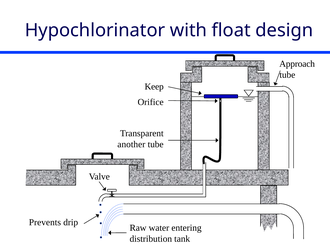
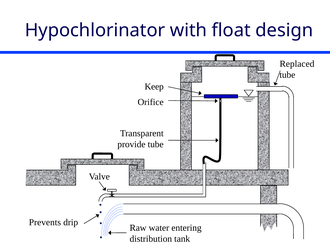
Approach: Approach -> Replaced
another: another -> provide
